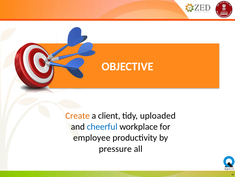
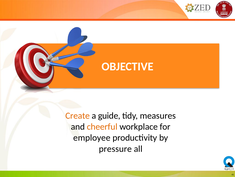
client: client -> guide
uploaded: uploaded -> measures
cheerful colour: blue -> orange
